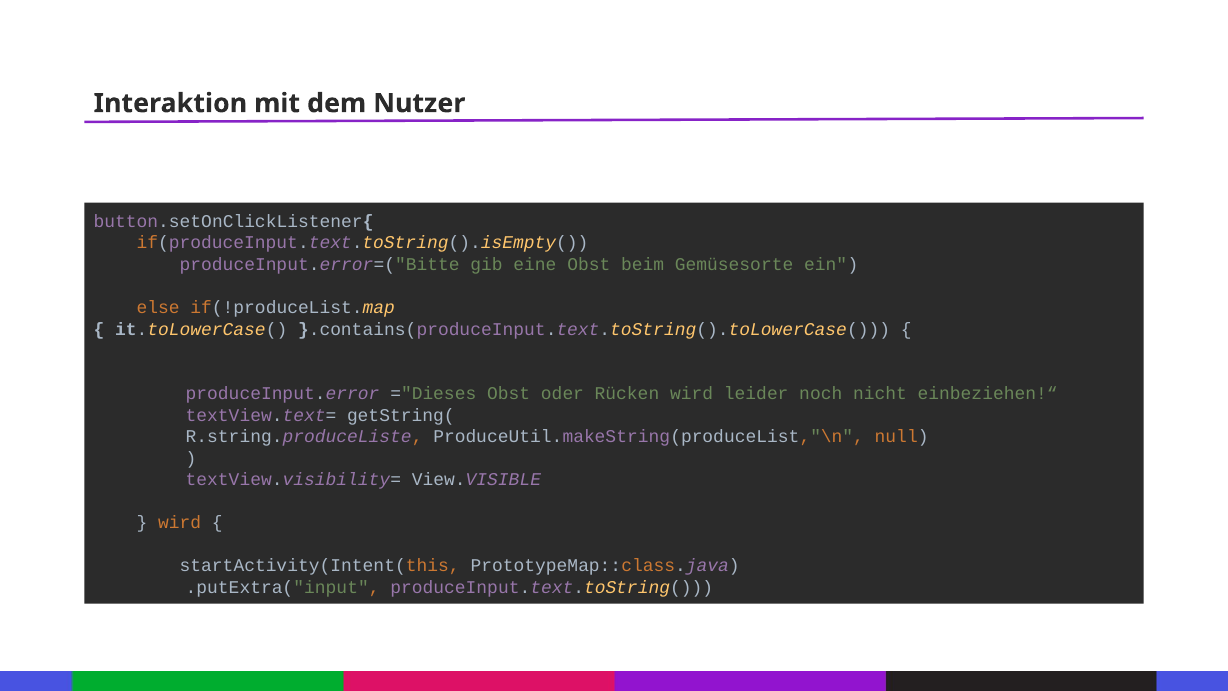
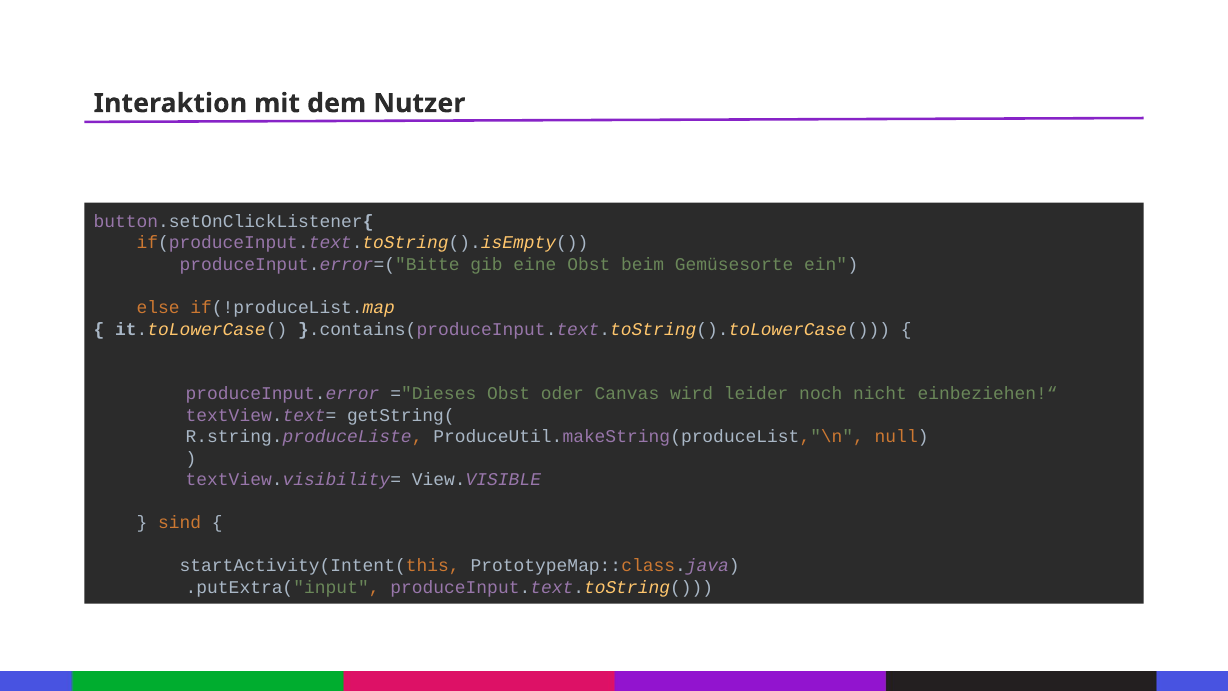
Rücken: Rücken -> Canvas
wird at (180, 522): wird -> sind
